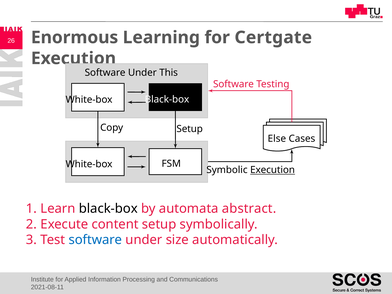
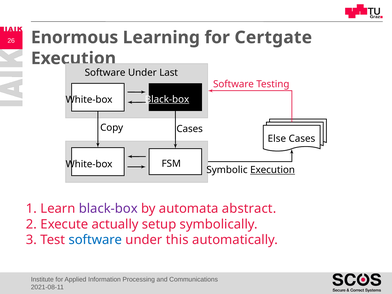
This: This -> Last
Black-box at (167, 99) underline: none -> present
Setup at (190, 129): Setup -> Cases
black-box at (108, 209) colour: black -> purple
content: content -> actually
size: size -> this
